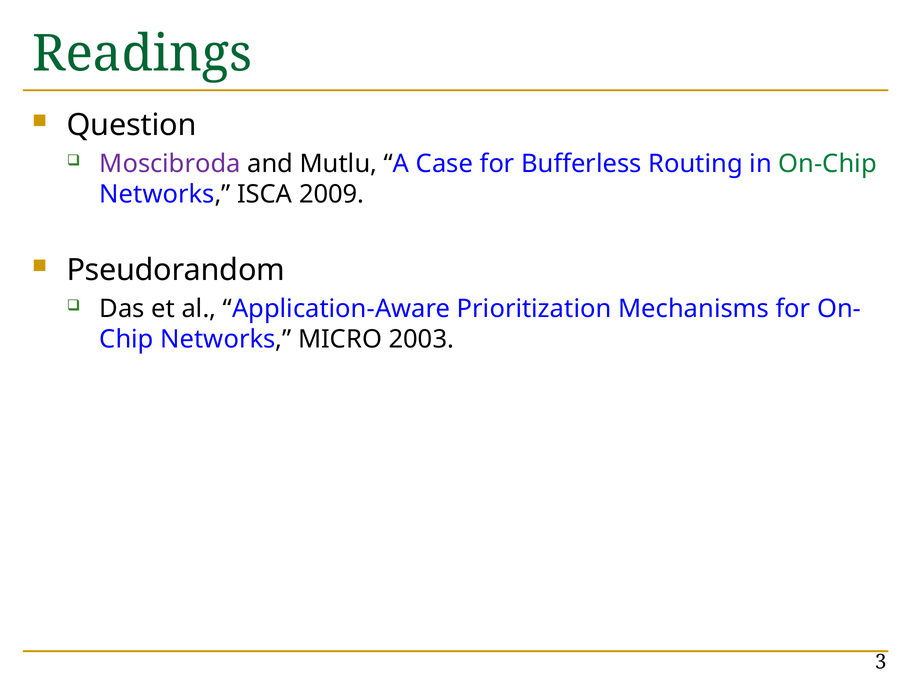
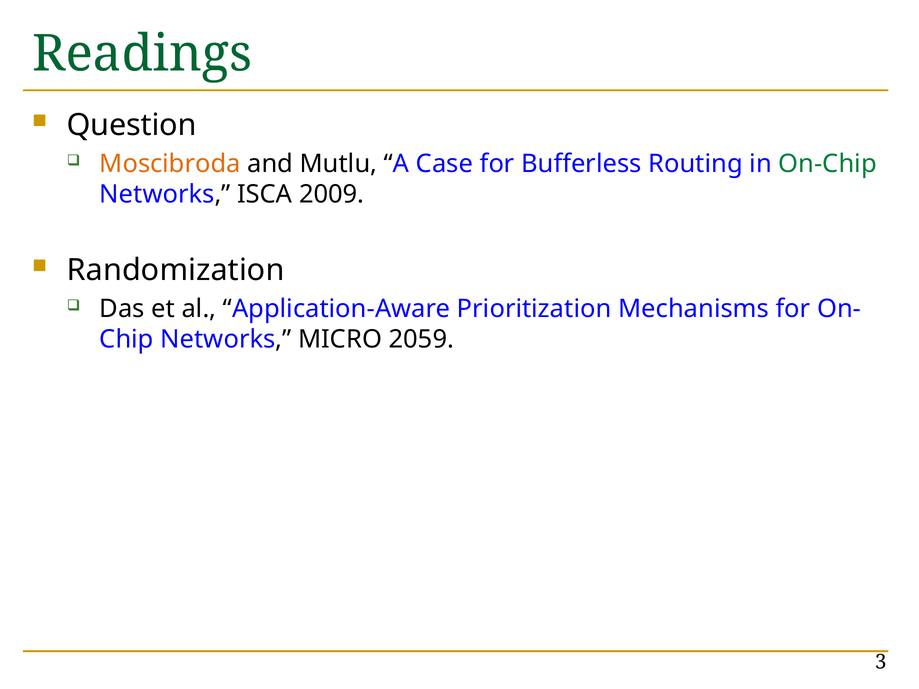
Moscibroda colour: purple -> orange
Pseudorandom: Pseudorandom -> Randomization
2003: 2003 -> 2059
